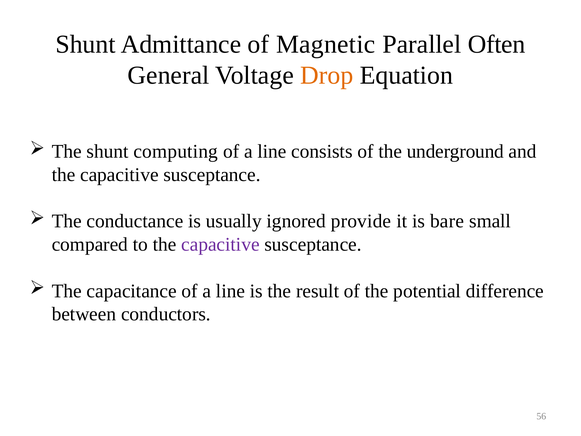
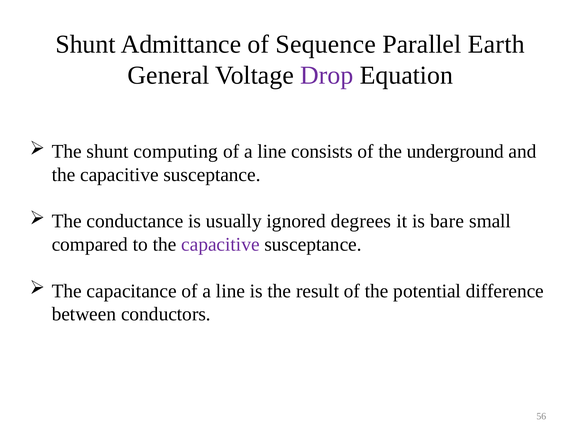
Magnetic: Magnetic -> Sequence
Often: Often -> Earth
Drop colour: orange -> purple
provide: provide -> degrees
